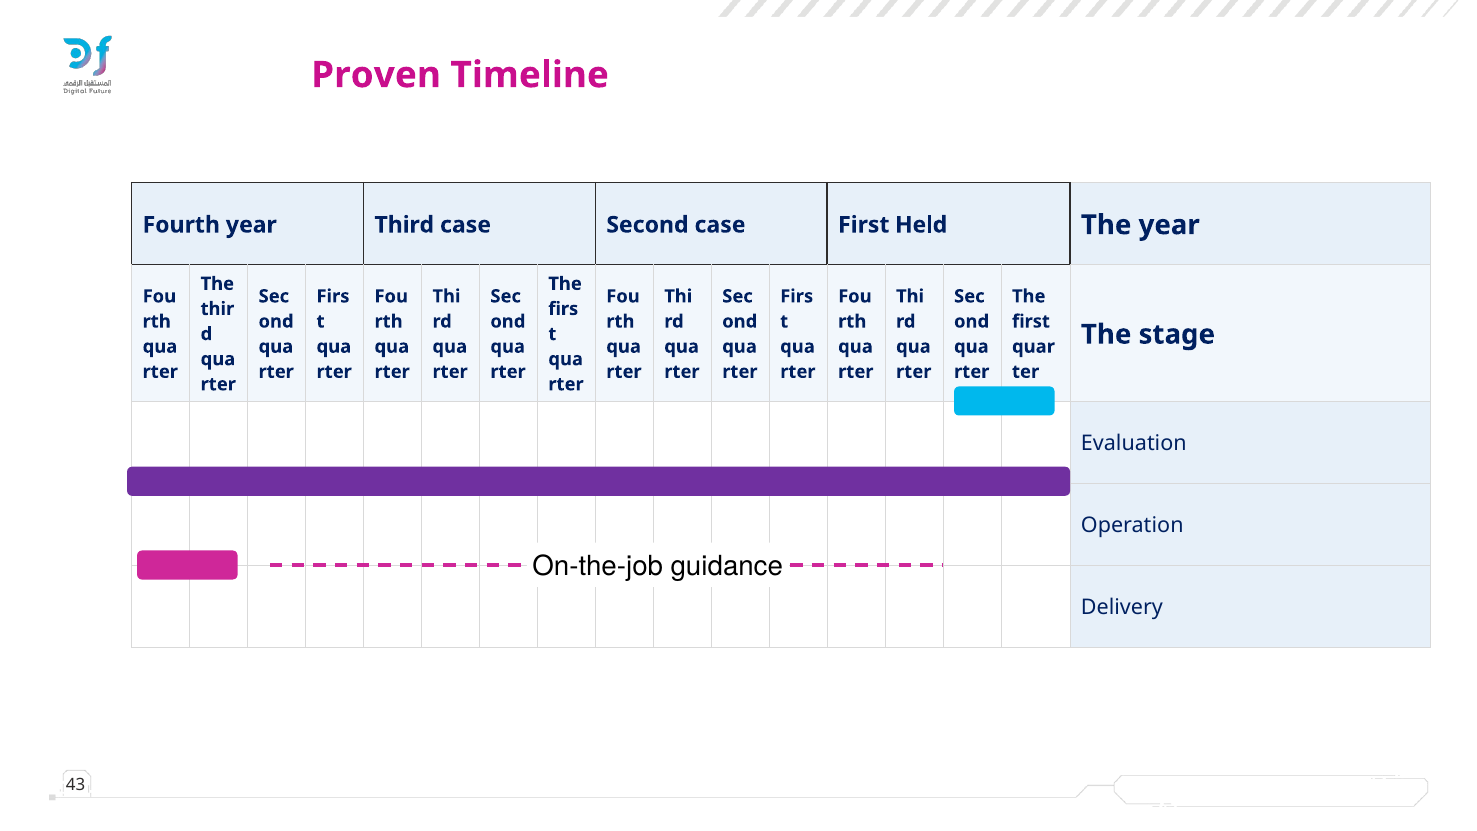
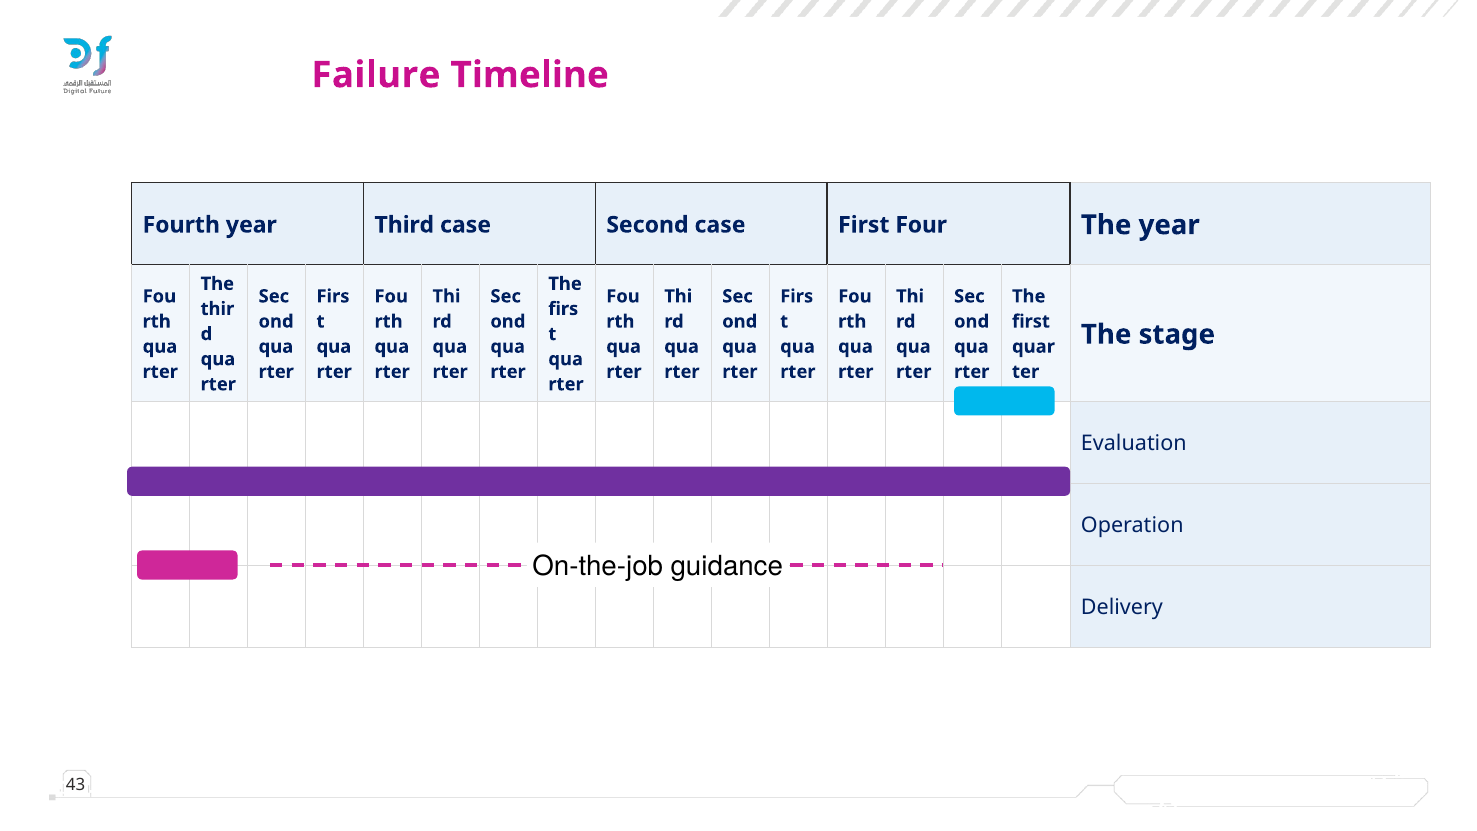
Proven: Proven -> Failure
Held: Held -> Four
